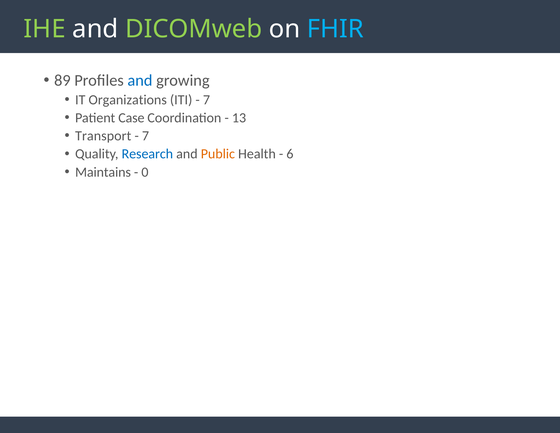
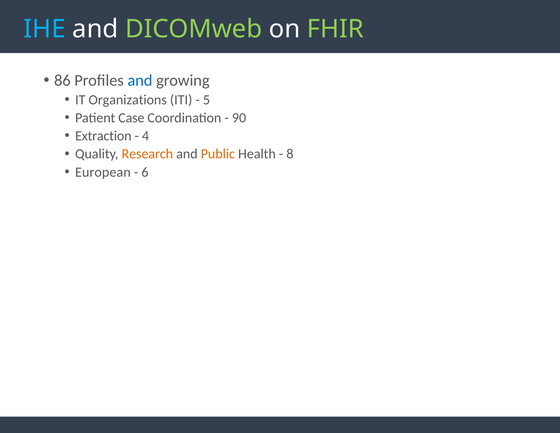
IHE colour: light green -> light blue
FHIR colour: light blue -> light green
89: 89 -> 86
7 at (206, 100): 7 -> 5
13: 13 -> 90
Transport: Transport -> Extraction
7 at (145, 136): 7 -> 4
Research colour: blue -> orange
6: 6 -> 8
Maintains: Maintains -> European
0: 0 -> 6
